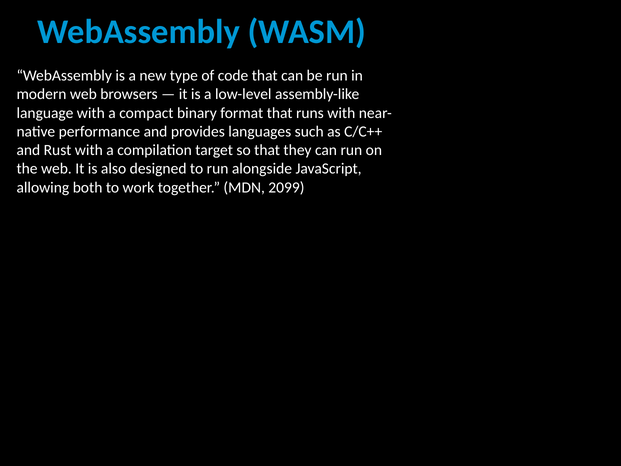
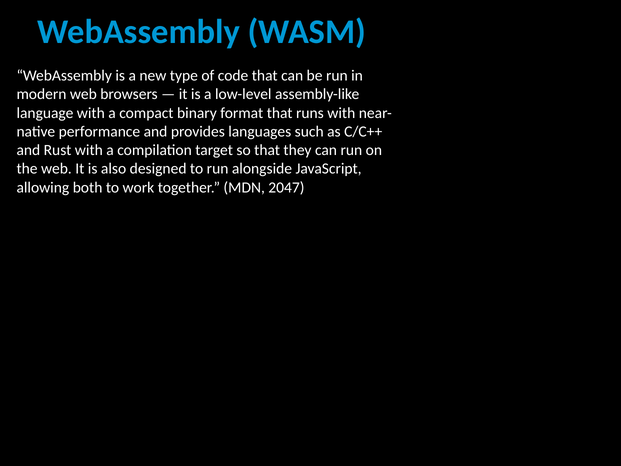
2099: 2099 -> 2047
